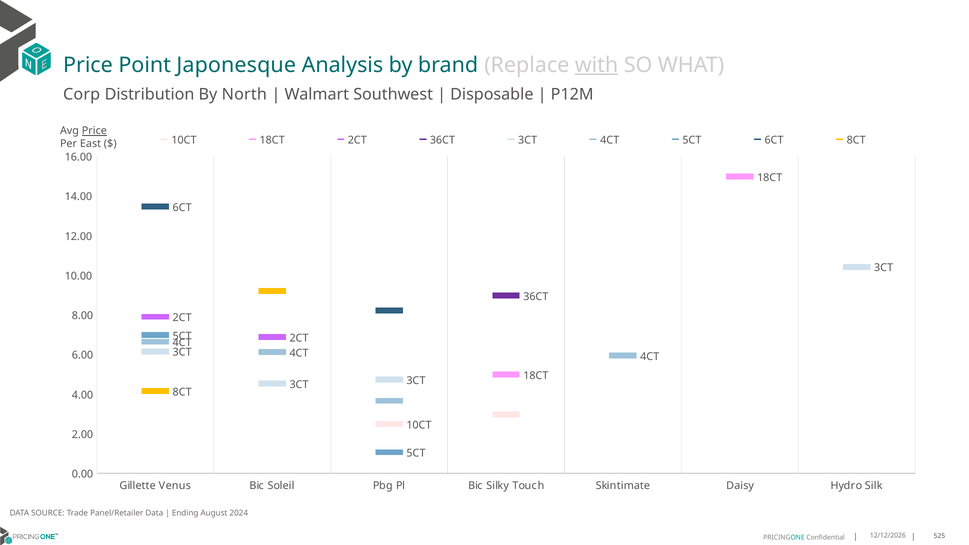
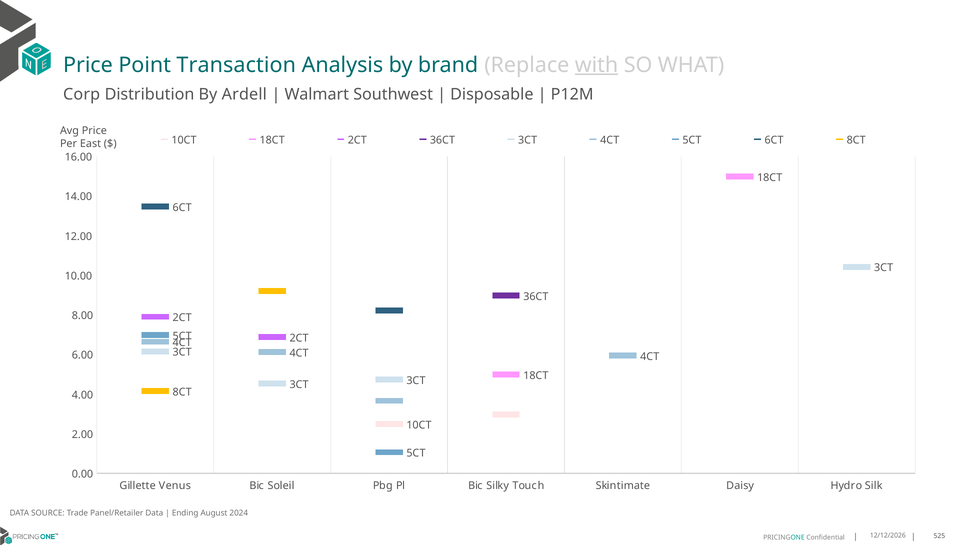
Japonesque: Japonesque -> Transaction
North: North -> Ardell
Price at (94, 131) underline: present -> none
